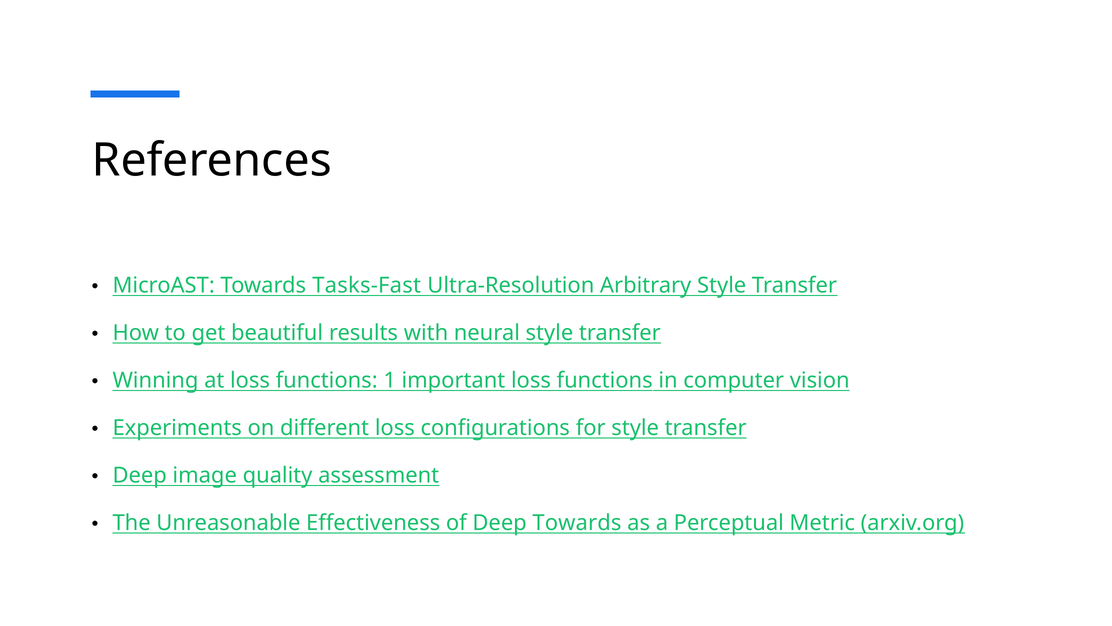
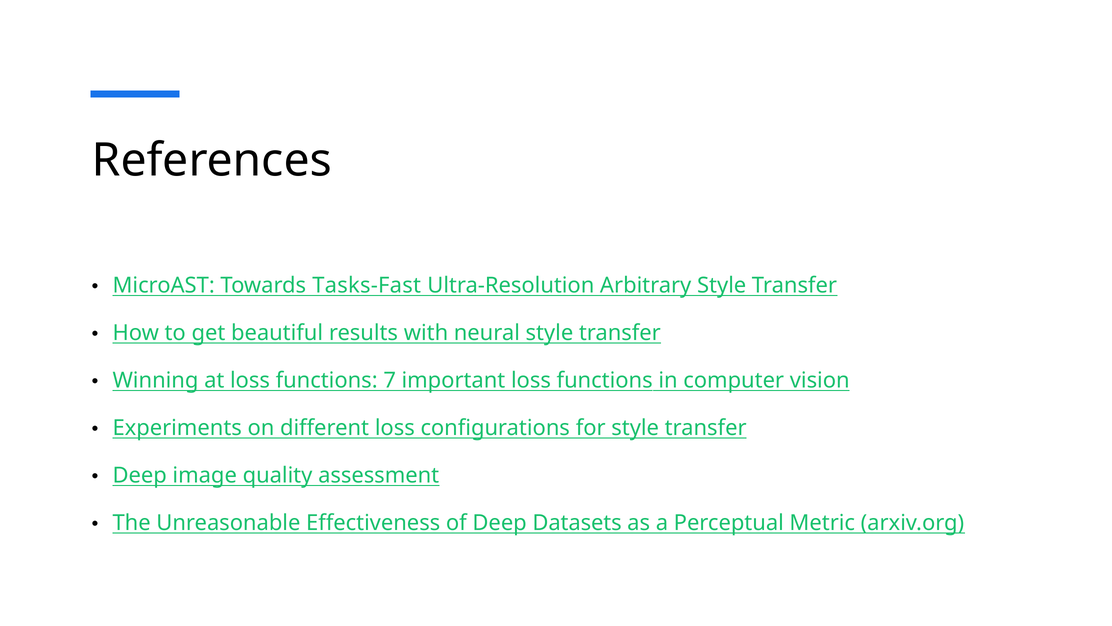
1: 1 -> 7
Deep Towards: Towards -> Datasets
